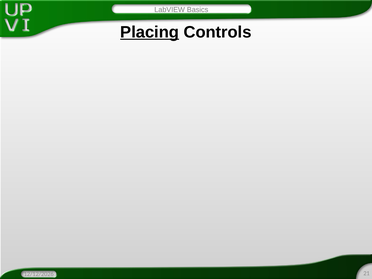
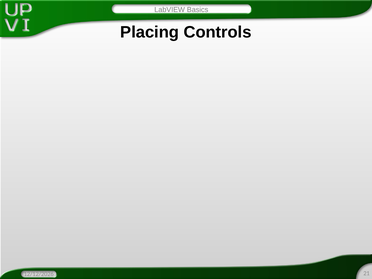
Placing underline: present -> none
